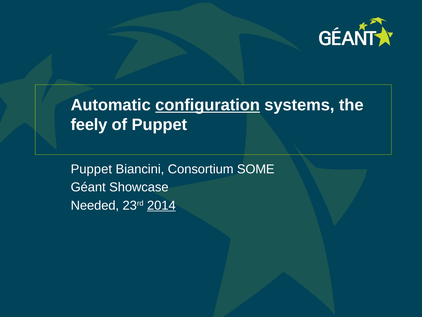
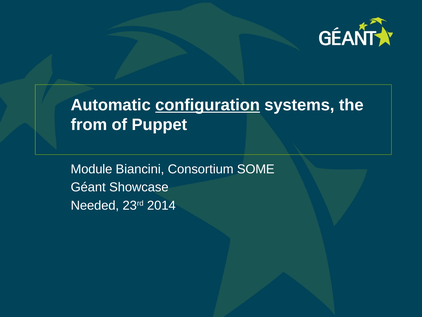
feely: feely -> from
Puppet at (91, 169): Puppet -> Module
2014 underline: present -> none
